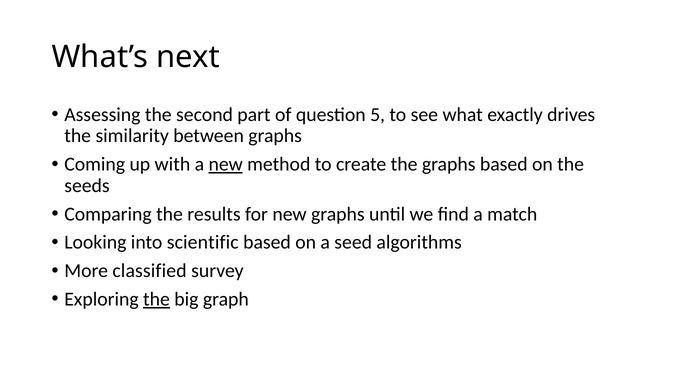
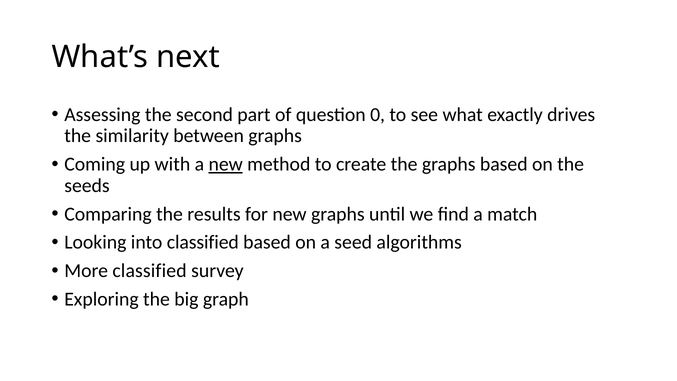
5: 5 -> 0
into scientific: scientific -> classified
the at (157, 299) underline: present -> none
